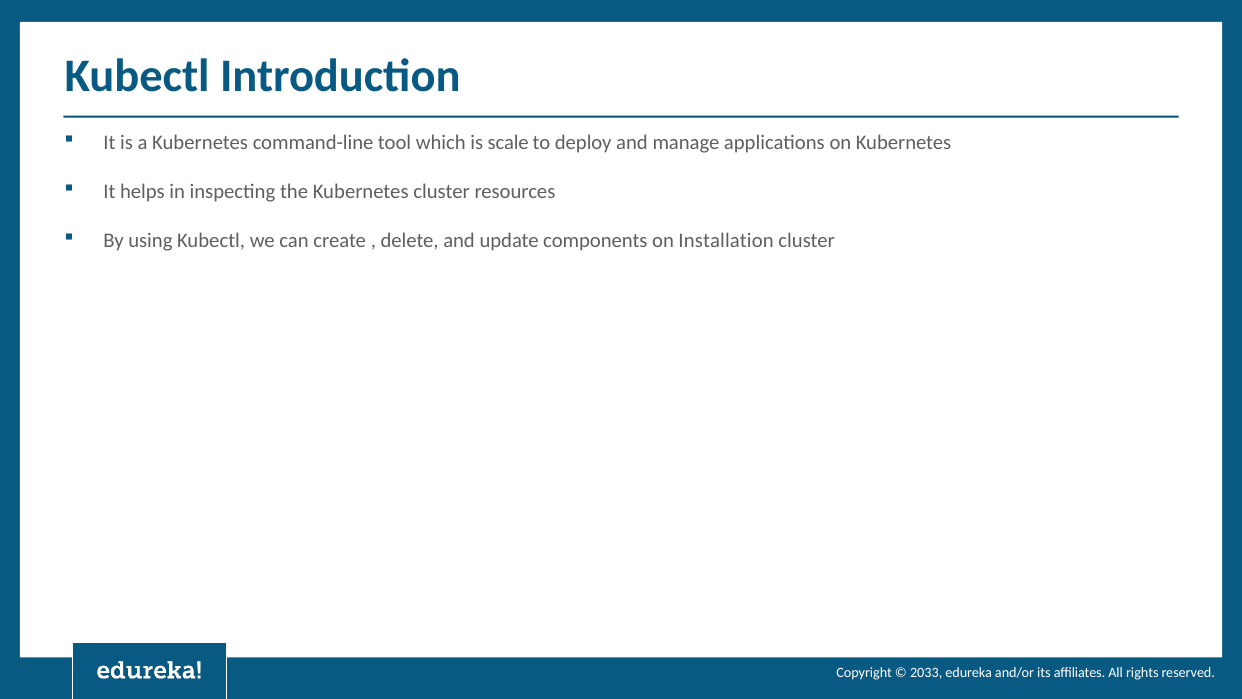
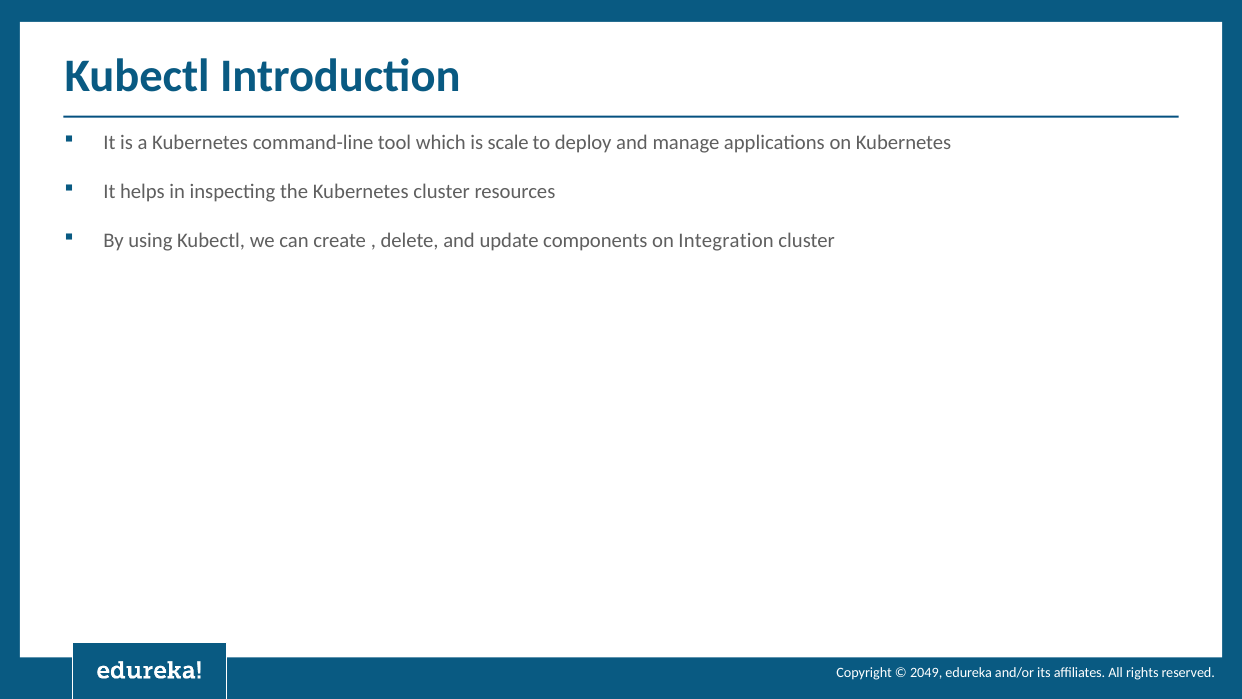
Installation: Installation -> Integration
2033: 2033 -> 2049
